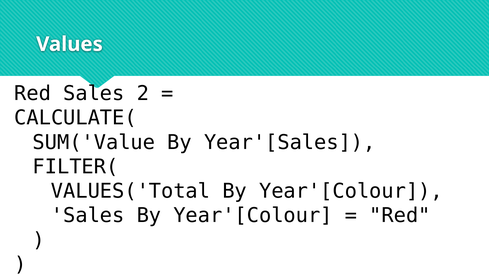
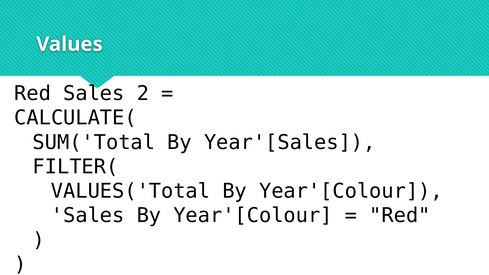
SUM('Value: SUM('Value -> SUM('Total
